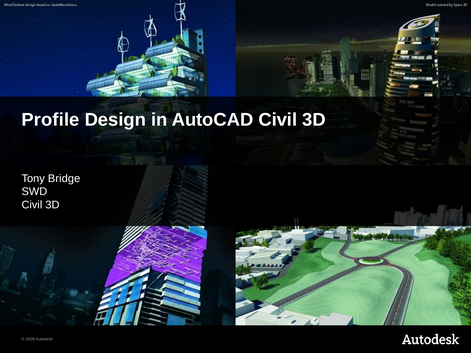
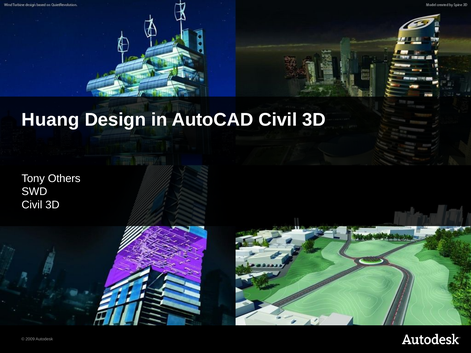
Profile: Profile -> Huang
Bridge: Bridge -> Others
